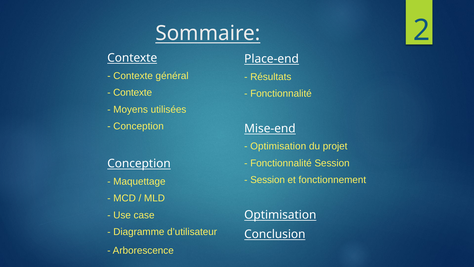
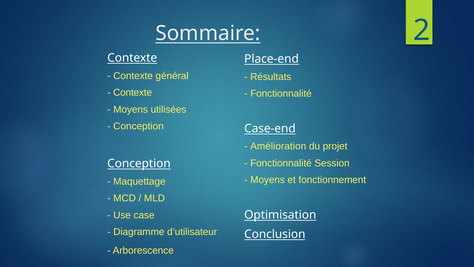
Mise-end: Mise-end -> Case-end
Optimisation at (278, 146): Optimisation -> Amélioration
Session at (268, 180): Session -> Moyens
